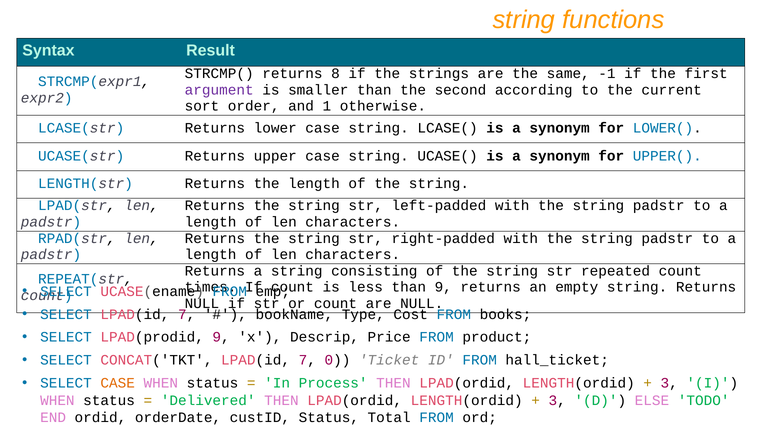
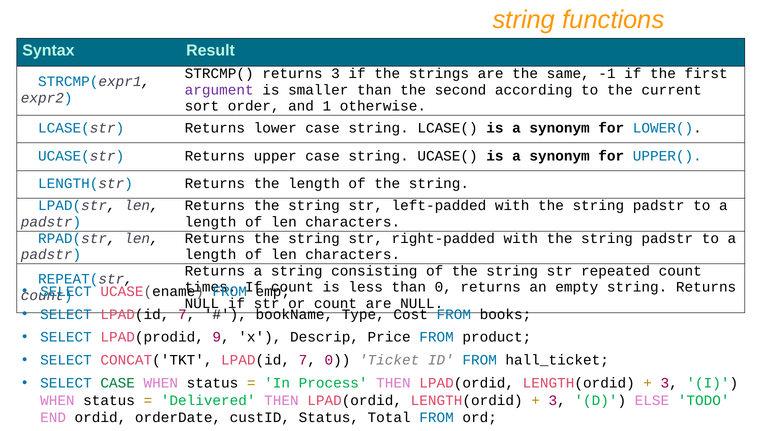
returns 8: 8 -> 3
than 9: 9 -> 0
CASE at (118, 383) colour: orange -> green
